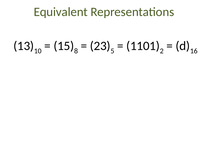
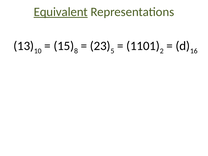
Equivalent underline: none -> present
